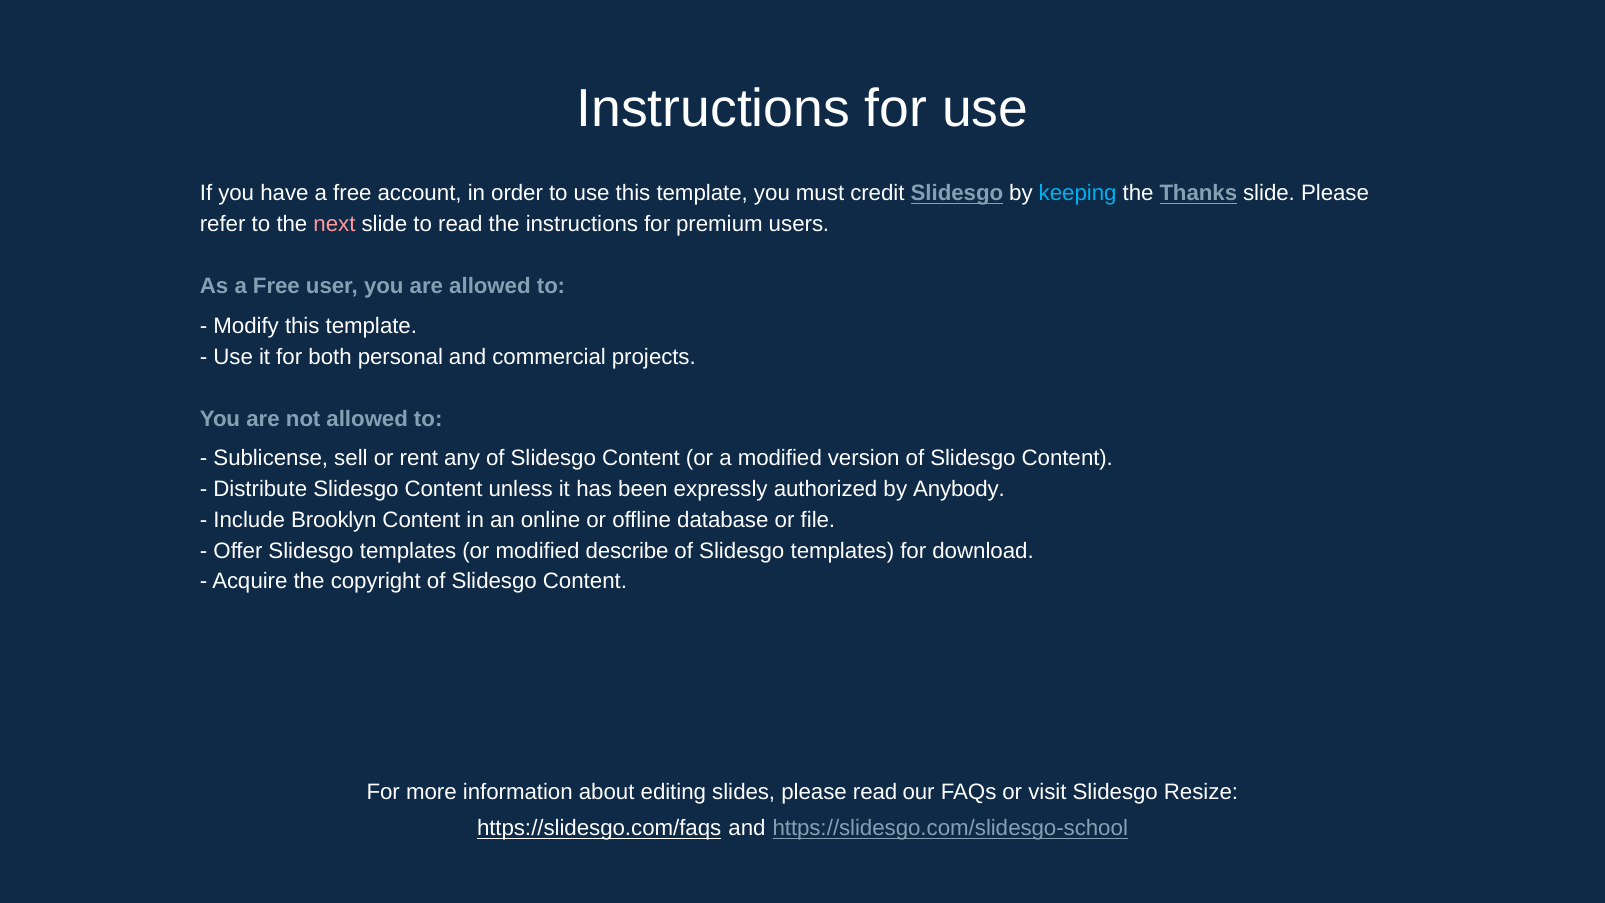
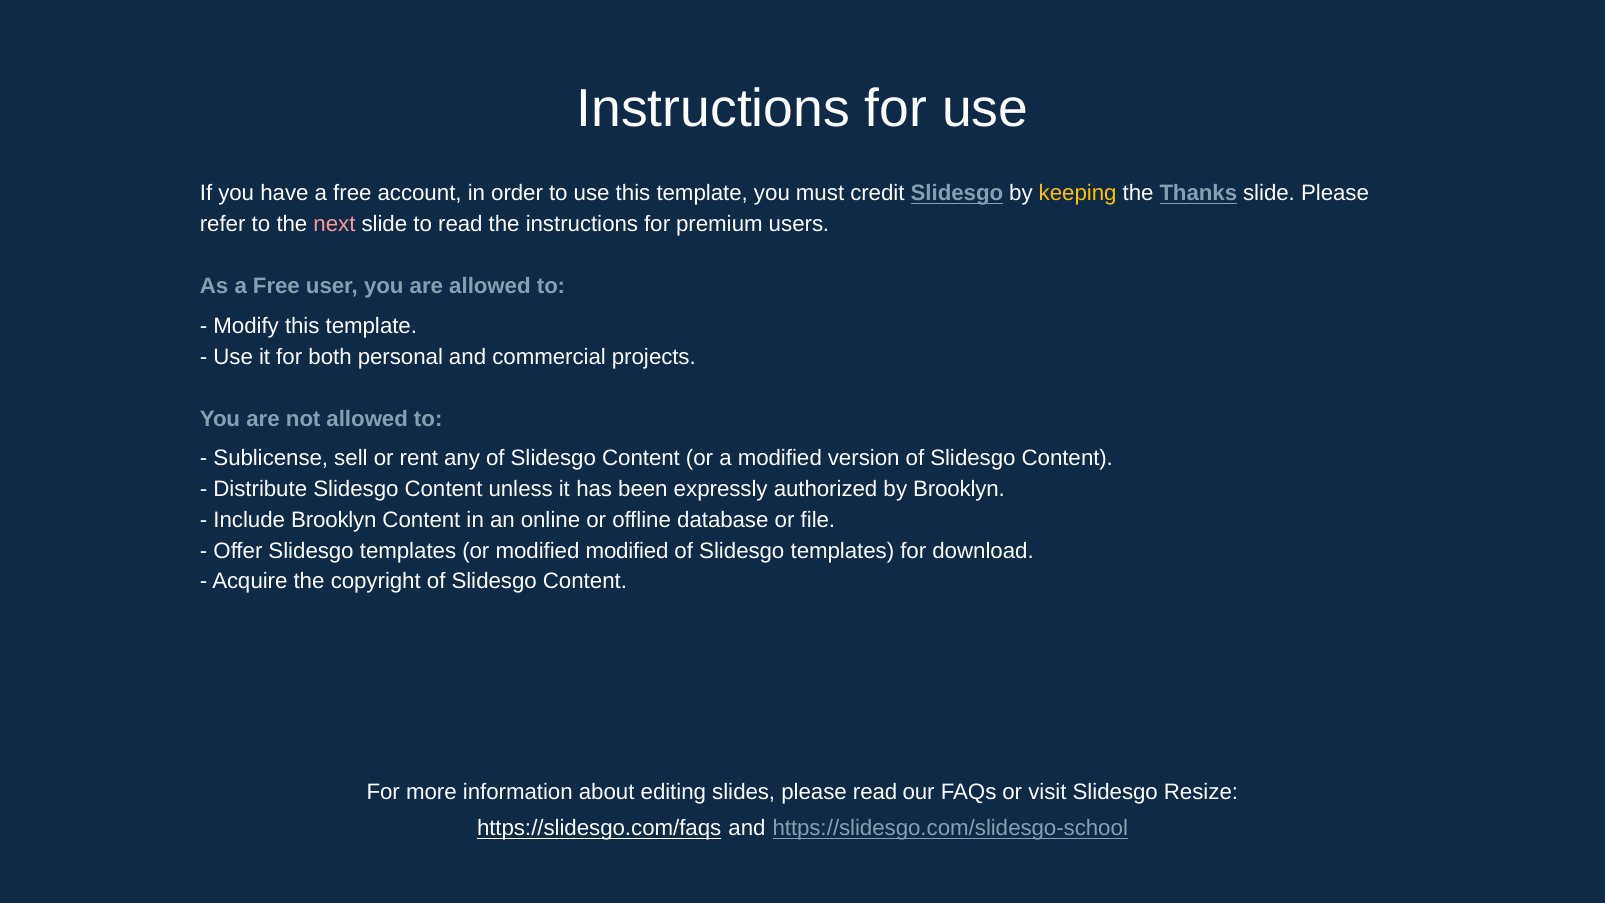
keeping colour: light blue -> yellow
by Anybody: Anybody -> Brooklyn
modified describe: describe -> modified
